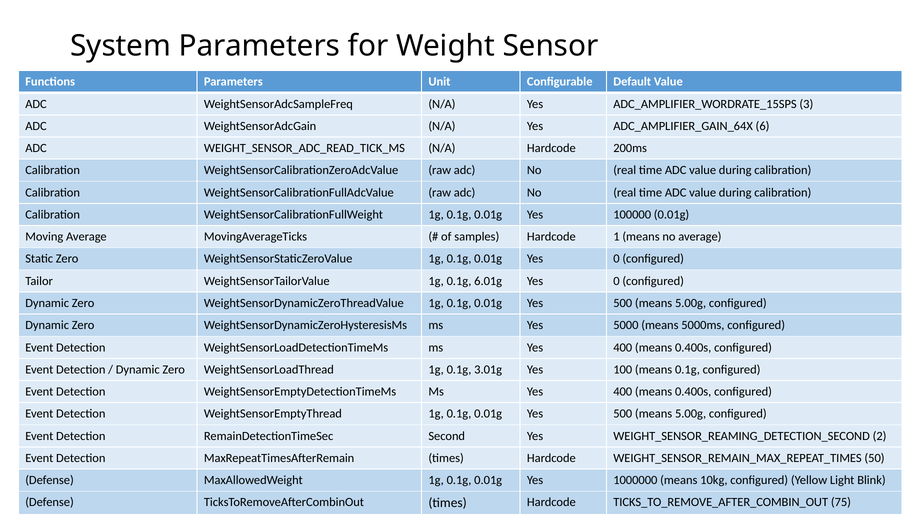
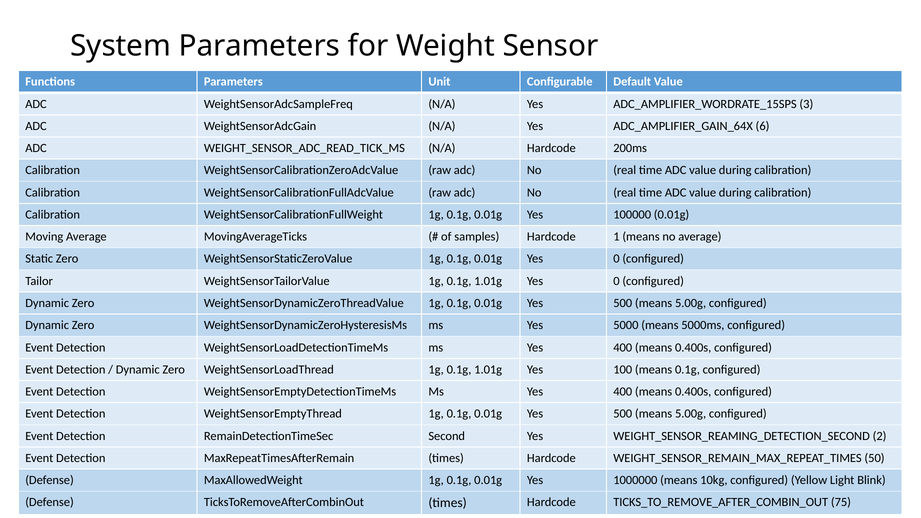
WeightSensorTailorValue 1g 0.1g 6.01g: 6.01g -> 1.01g
WeightSensorLoadThread 1g 0.1g 3.01g: 3.01g -> 1.01g
